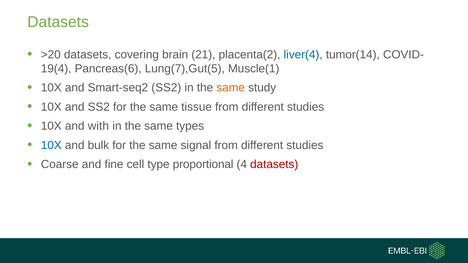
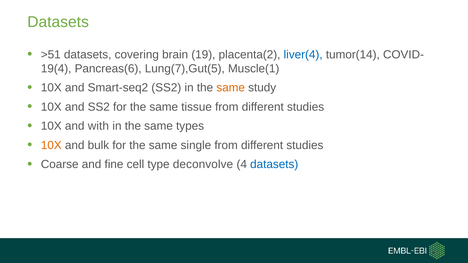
>20: >20 -> >51
21: 21 -> 19
10X at (51, 145) colour: blue -> orange
signal: signal -> single
proportional: proportional -> deconvolve
datasets at (274, 165) colour: red -> blue
